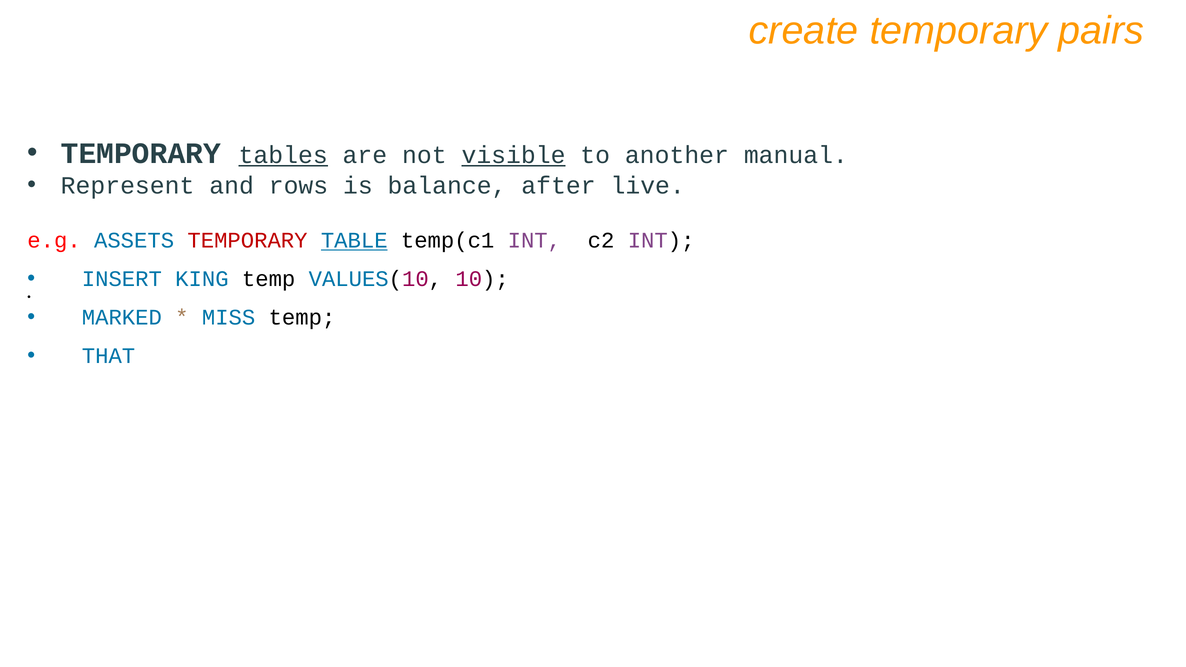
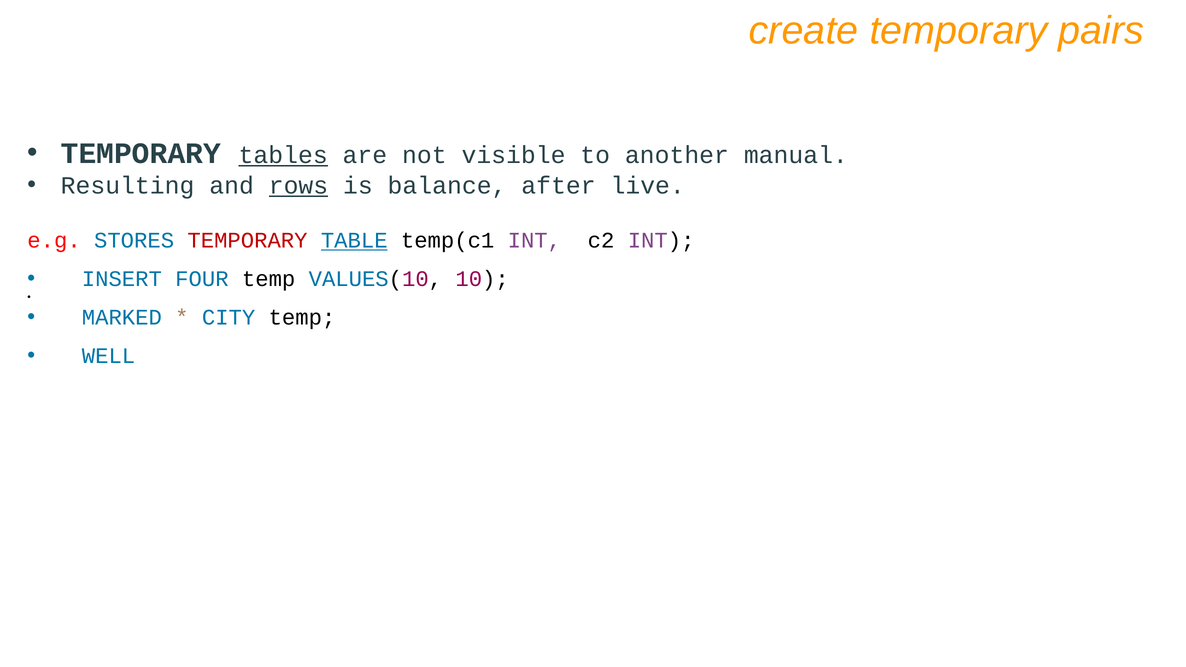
visible underline: present -> none
Represent: Represent -> Resulting
rows underline: none -> present
ASSETS: ASSETS -> STORES
KING: KING -> FOUR
MISS: MISS -> CITY
THAT: THAT -> WELL
